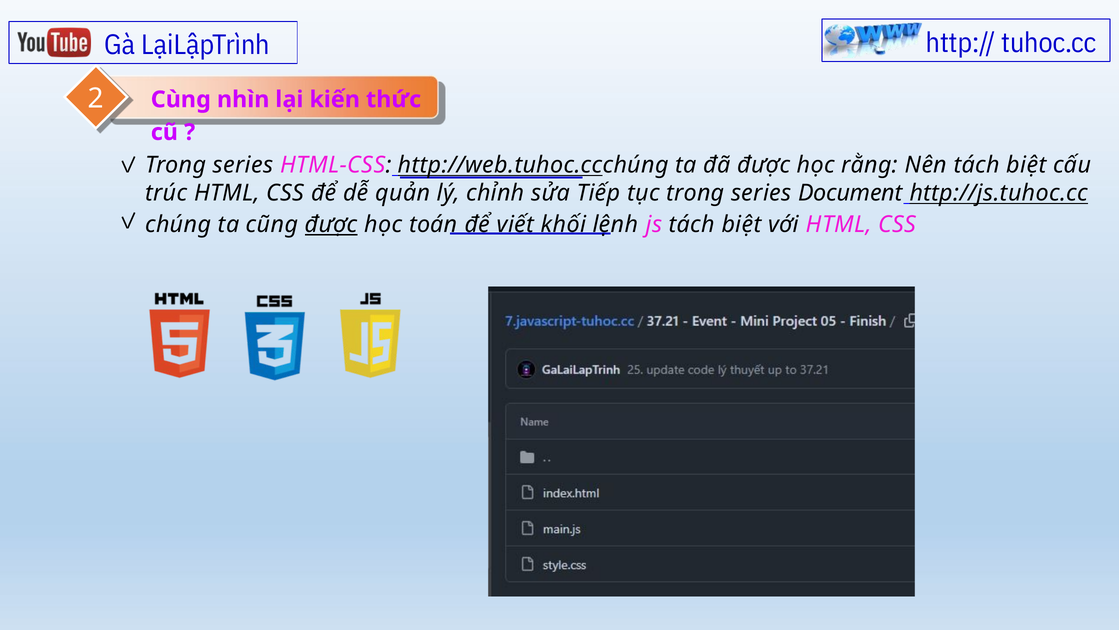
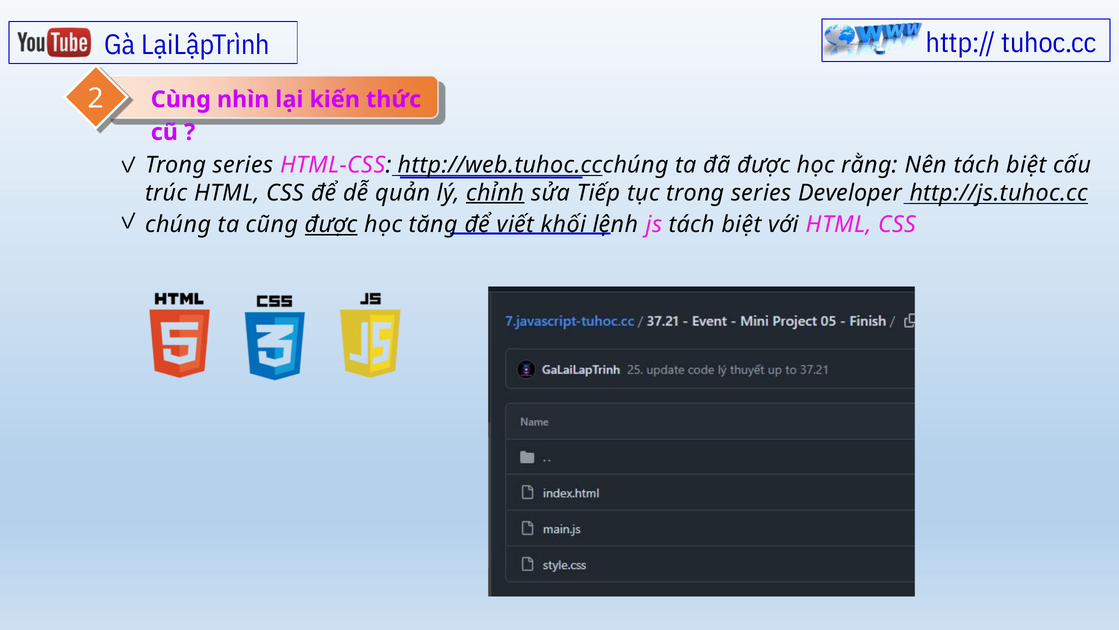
chỉnh underline: none -> present
Document: Document -> Developer
toán: toán -> tăng
